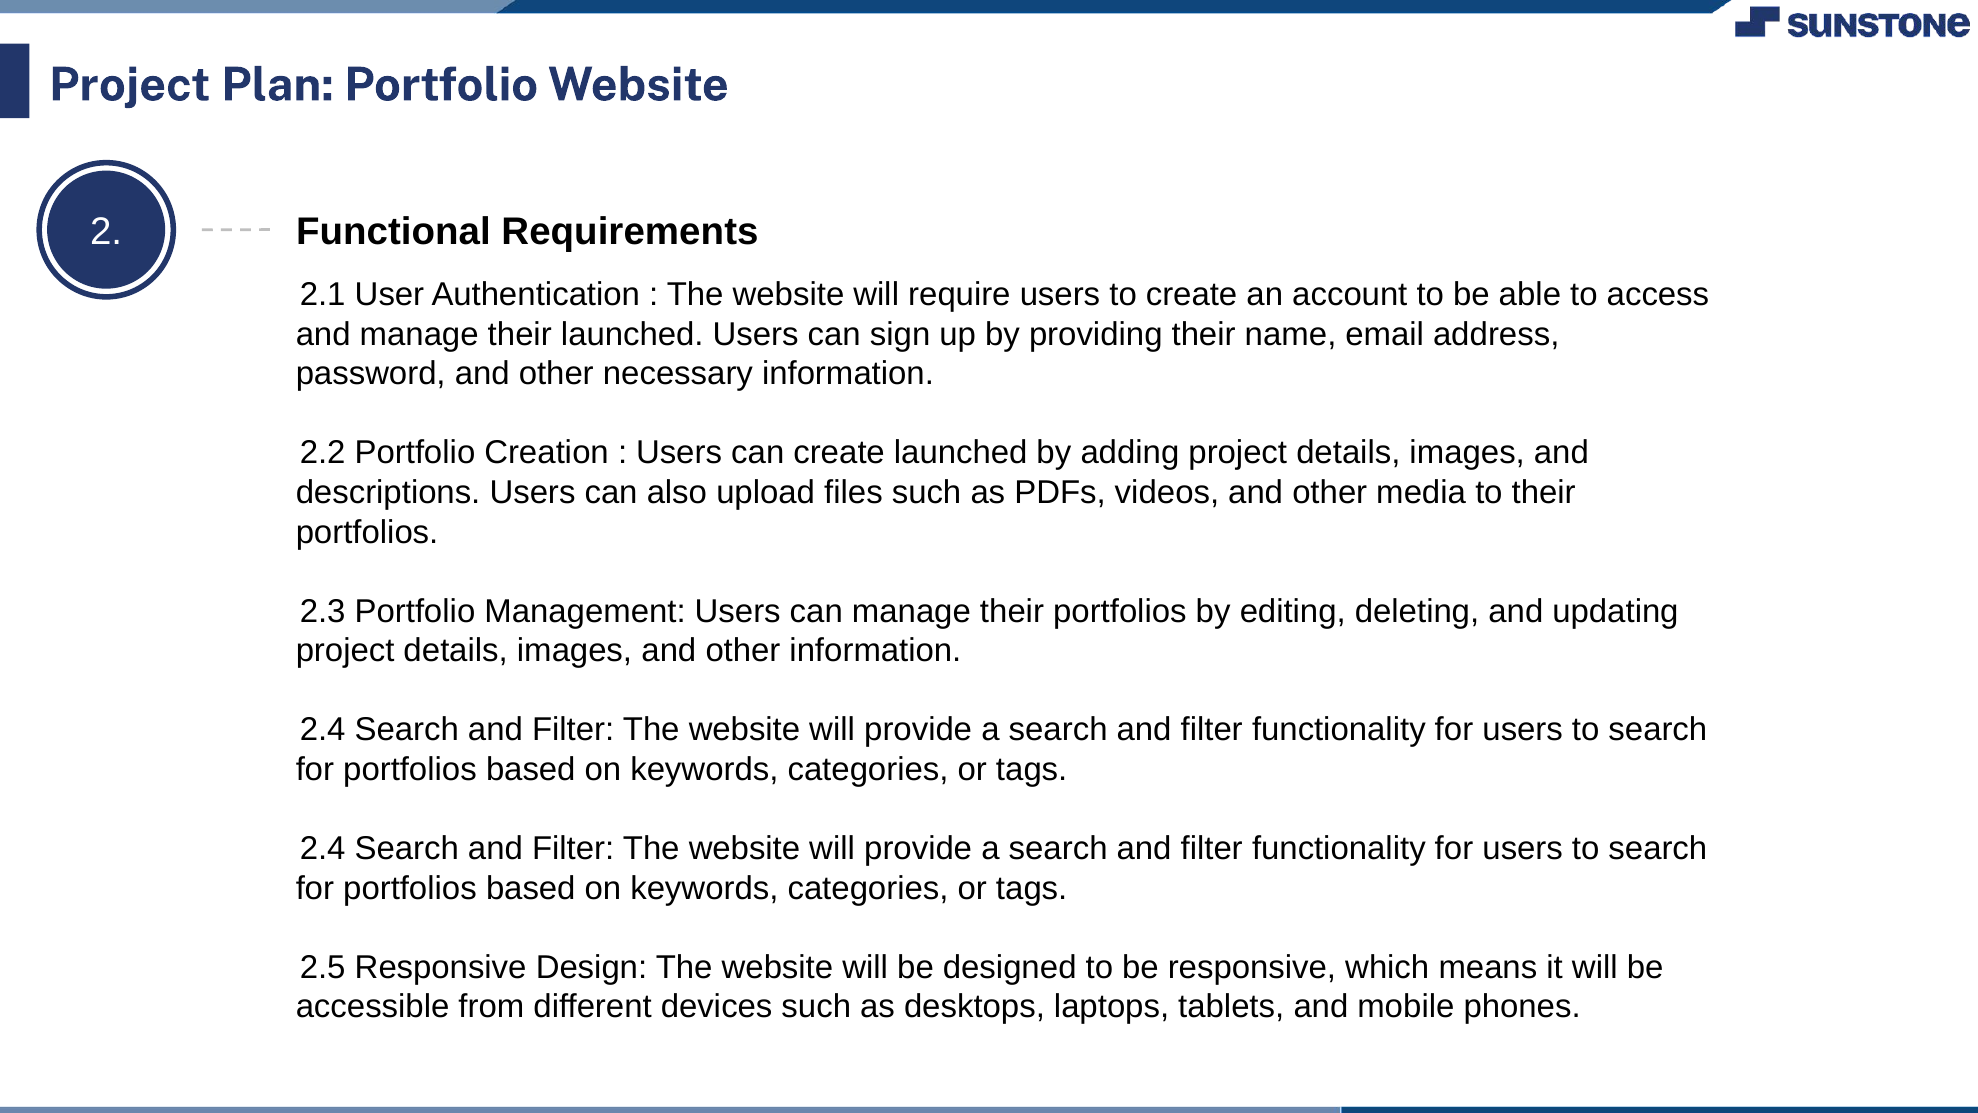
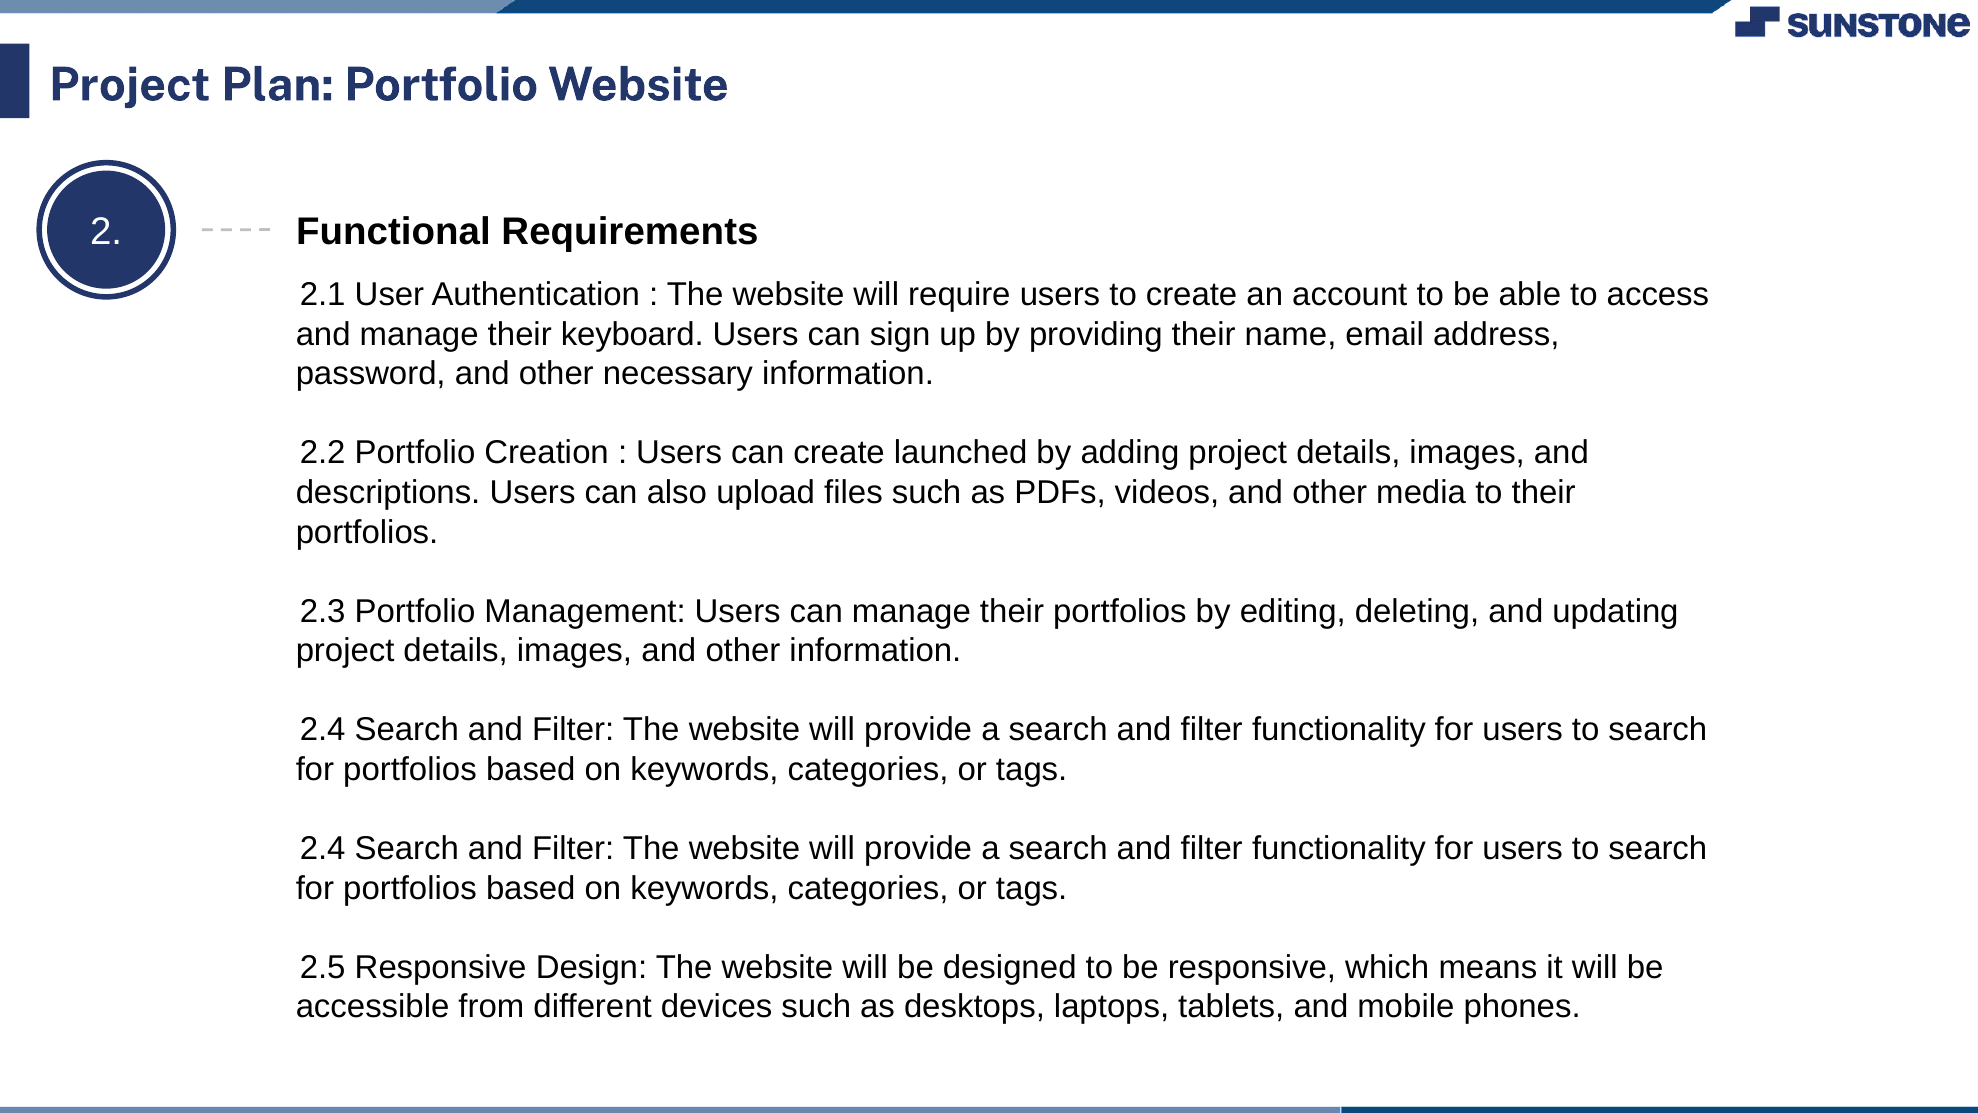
their launched: launched -> keyboard
